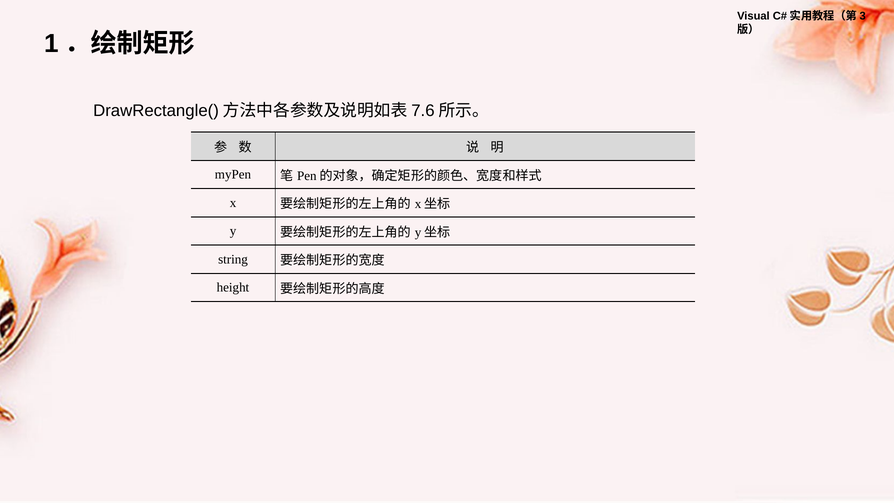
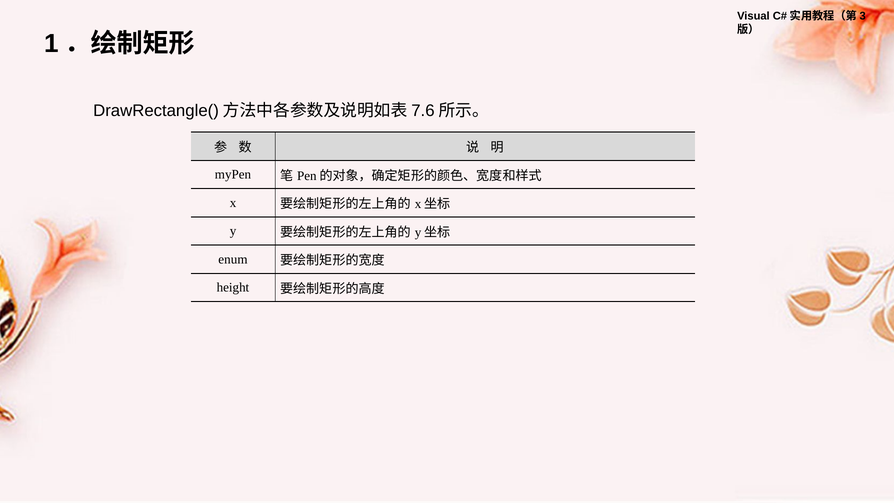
string: string -> enum
